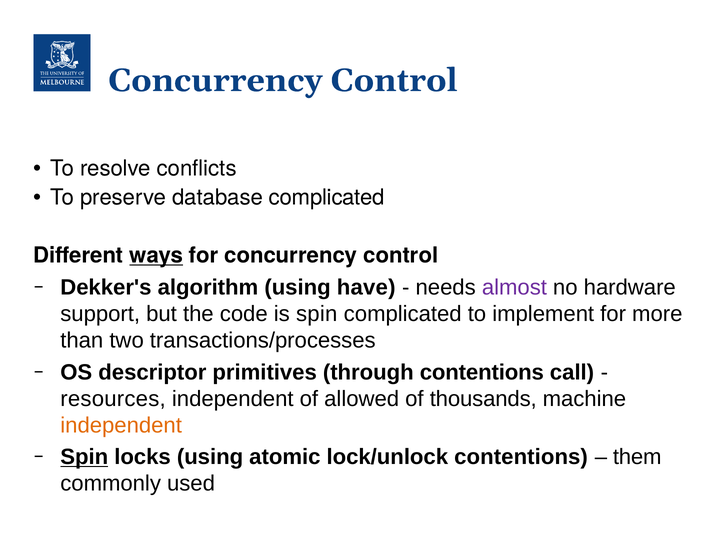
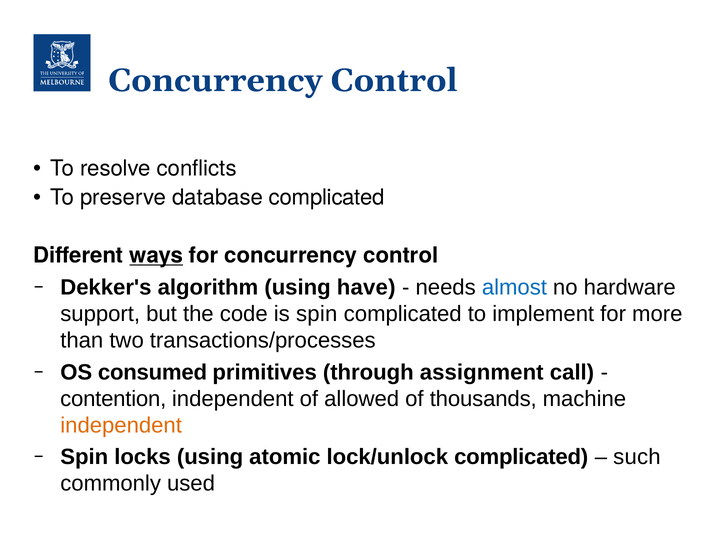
almost colour: purple -> blue
descriptor: descriptor -> consumed
through contentions: contentions -> assignment
resources: resources -> contention
Spin at (84, 457) underline: present -> none
lock/unlock contentions: contentions -> complicated
them: them -> such
